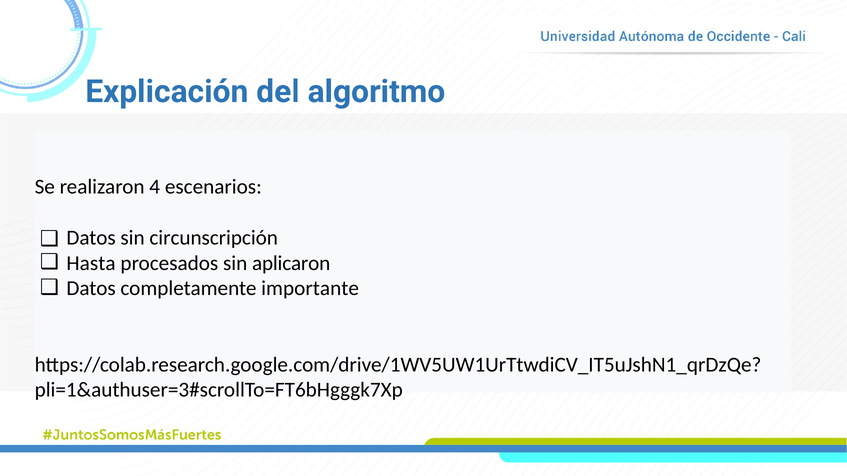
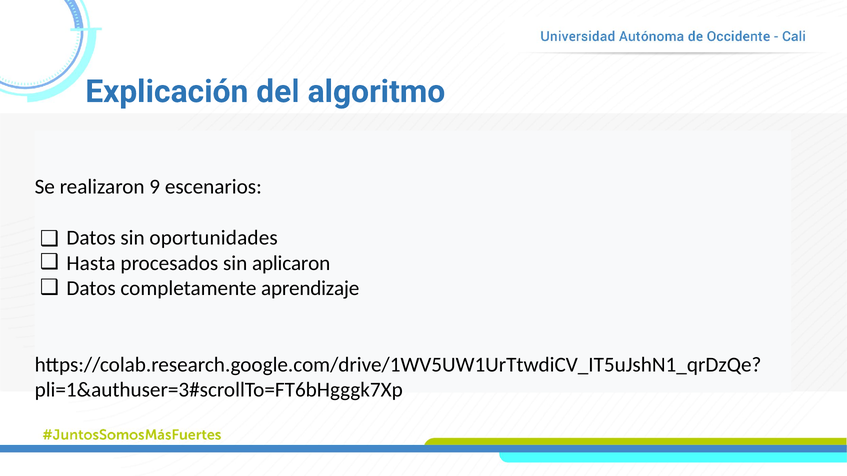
4: 4 -> 9
circunscripción: circunscripción -> oportunidades
importante: importante -> aprendizaje
